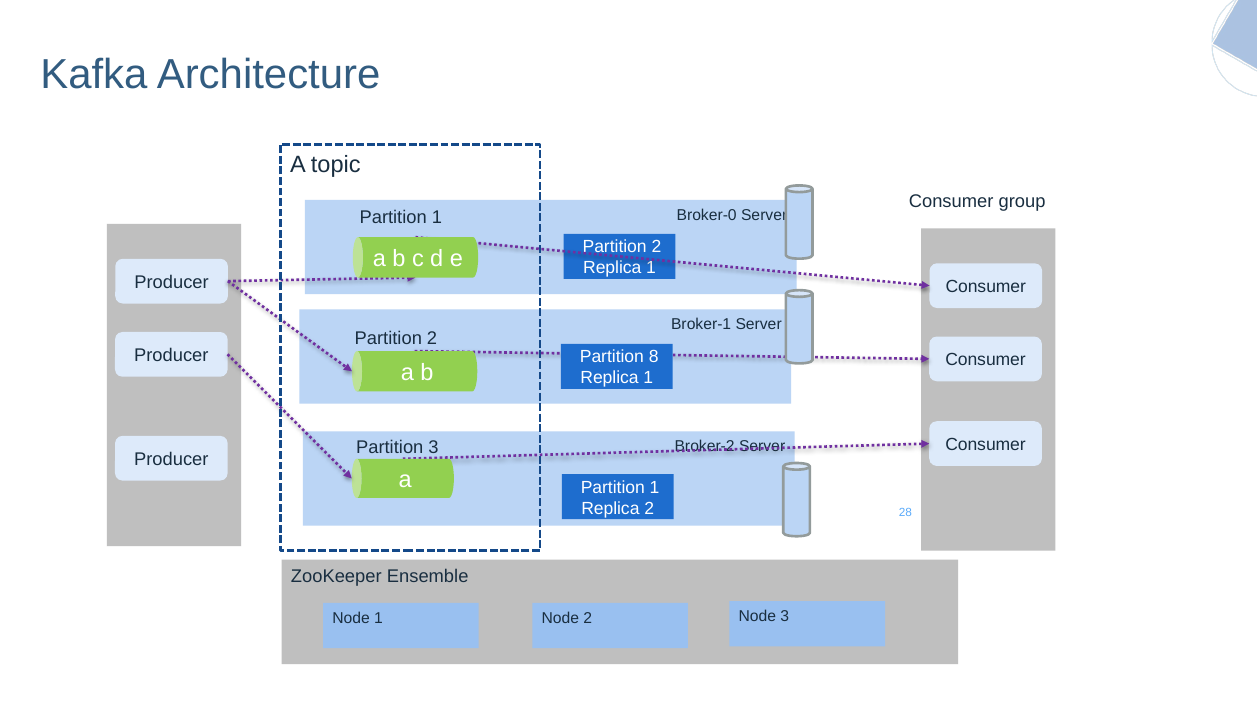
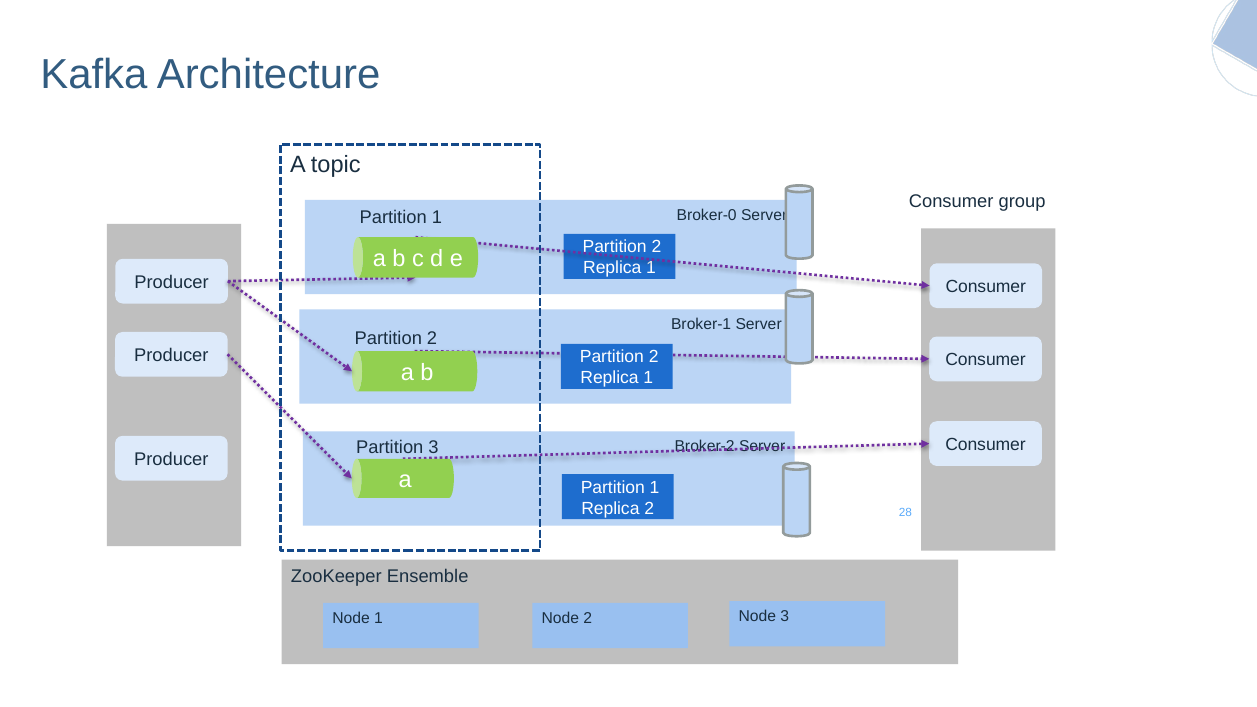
8 at (654, 357): 8 -> 2
